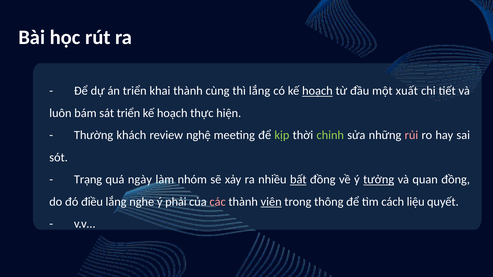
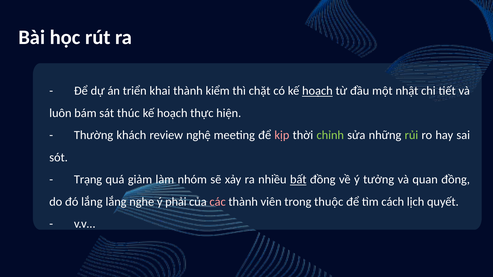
cùng: cùng -> kiểm
thì lắng: lắng -> chặt
xuất: xuất -> nhật
sát triển: triển -> thúc
kịp colour: light green -> pink
rủi colour: pink -> light green
ngày: ngày -> giảm
tưởng underline: present -> none
đó điều: điều -> lắng
viên underline: present -> none
thông: thông -> thuộc
liệu: liệu -> lịch
